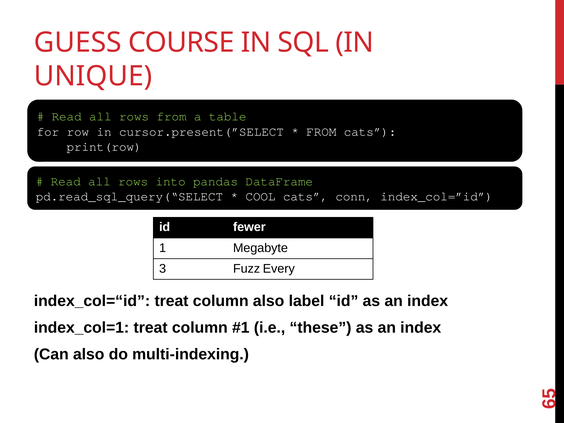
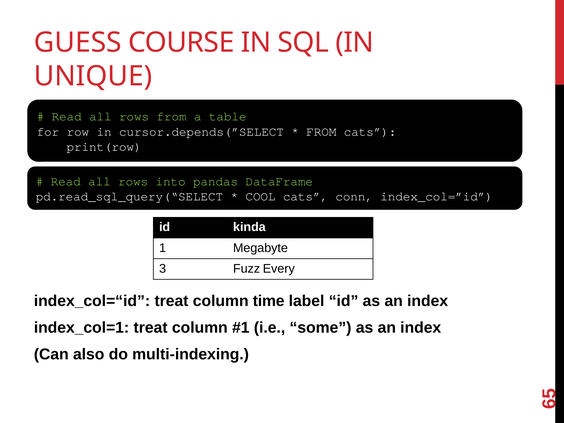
cursor.present(”SELECT: cursor.present(”SELECT -> cursor.depends(”SELECT
fewer: fewer -> kinda
column also: also -> time
these: these -> some
